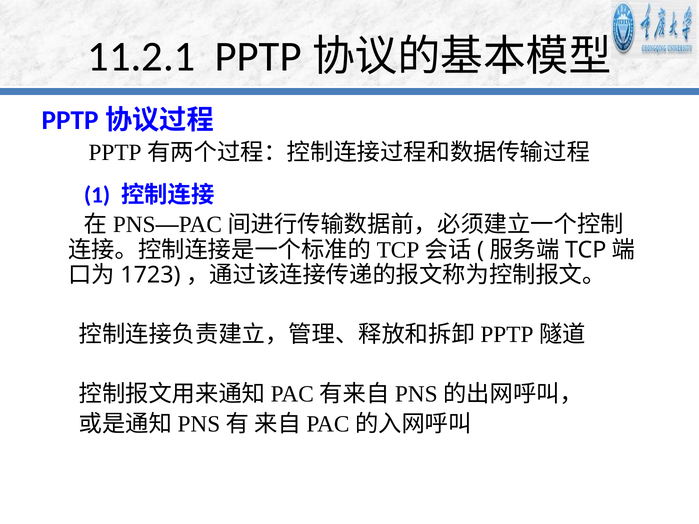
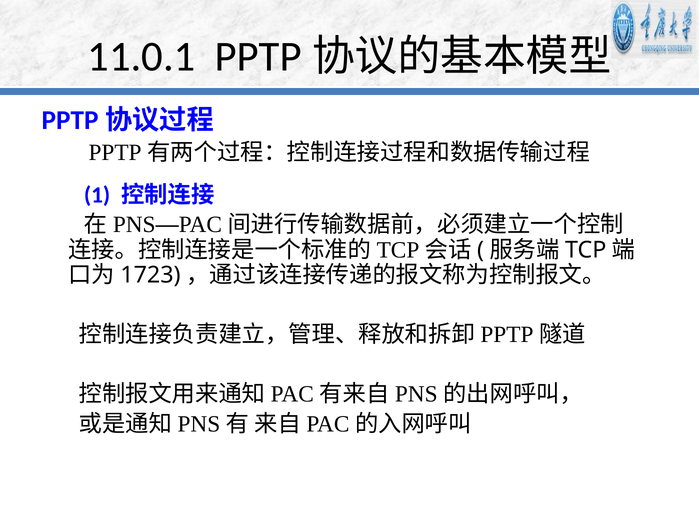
11.2.1: 11.2.1 -> 11.0.1
